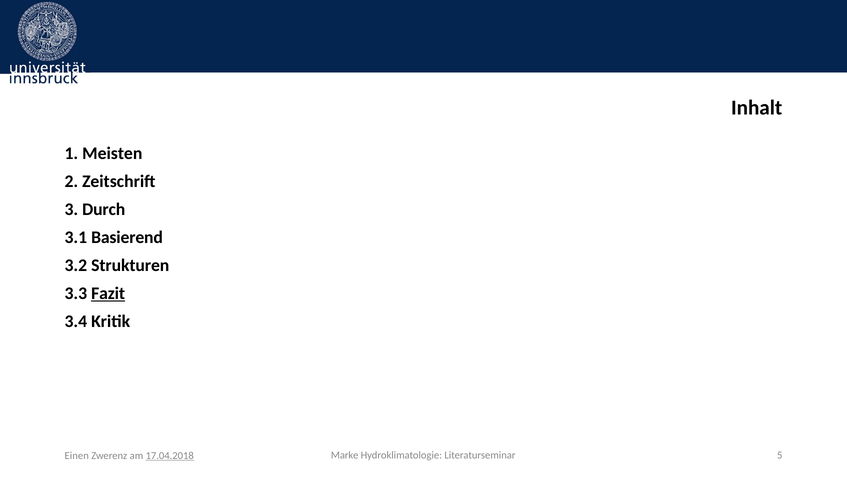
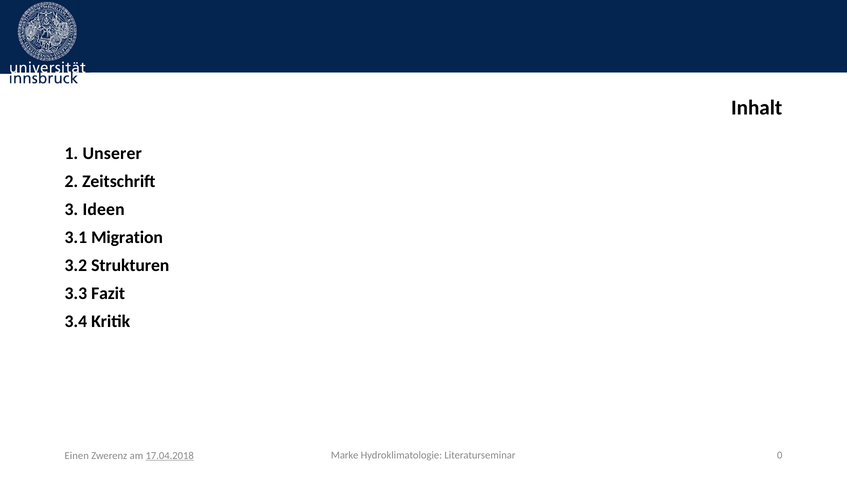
Meisten: Meisten -> Unserer
Durch: Durch -> Ideen
Basierend: Basierend -> Migration
Fazit underline: present -> none
5: 5 -> 0
